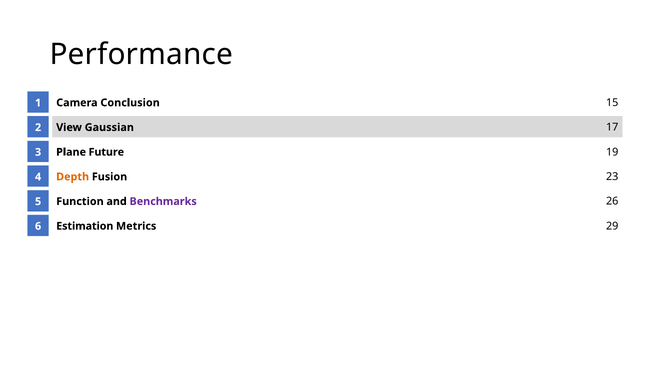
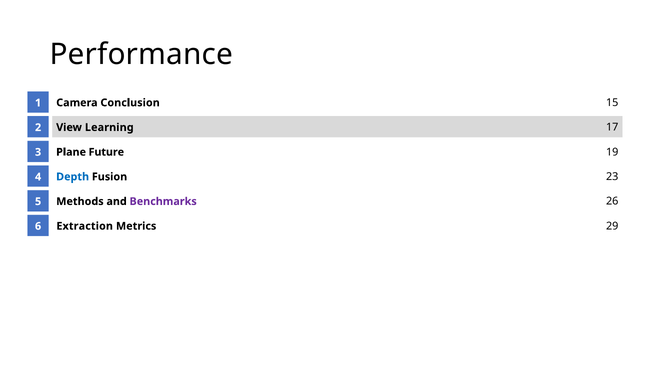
Gaussian: Gaussian -> Learning
Depth colour: orange -> blue
Function: Function -> Methods
Estimation: Estimation -> Extraction
